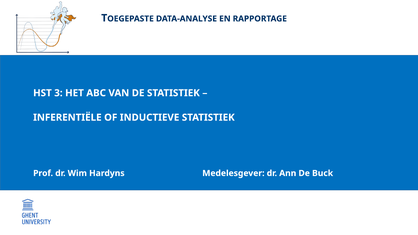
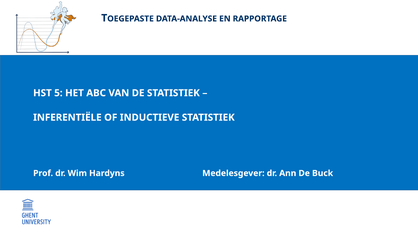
3: 3 -> 5
